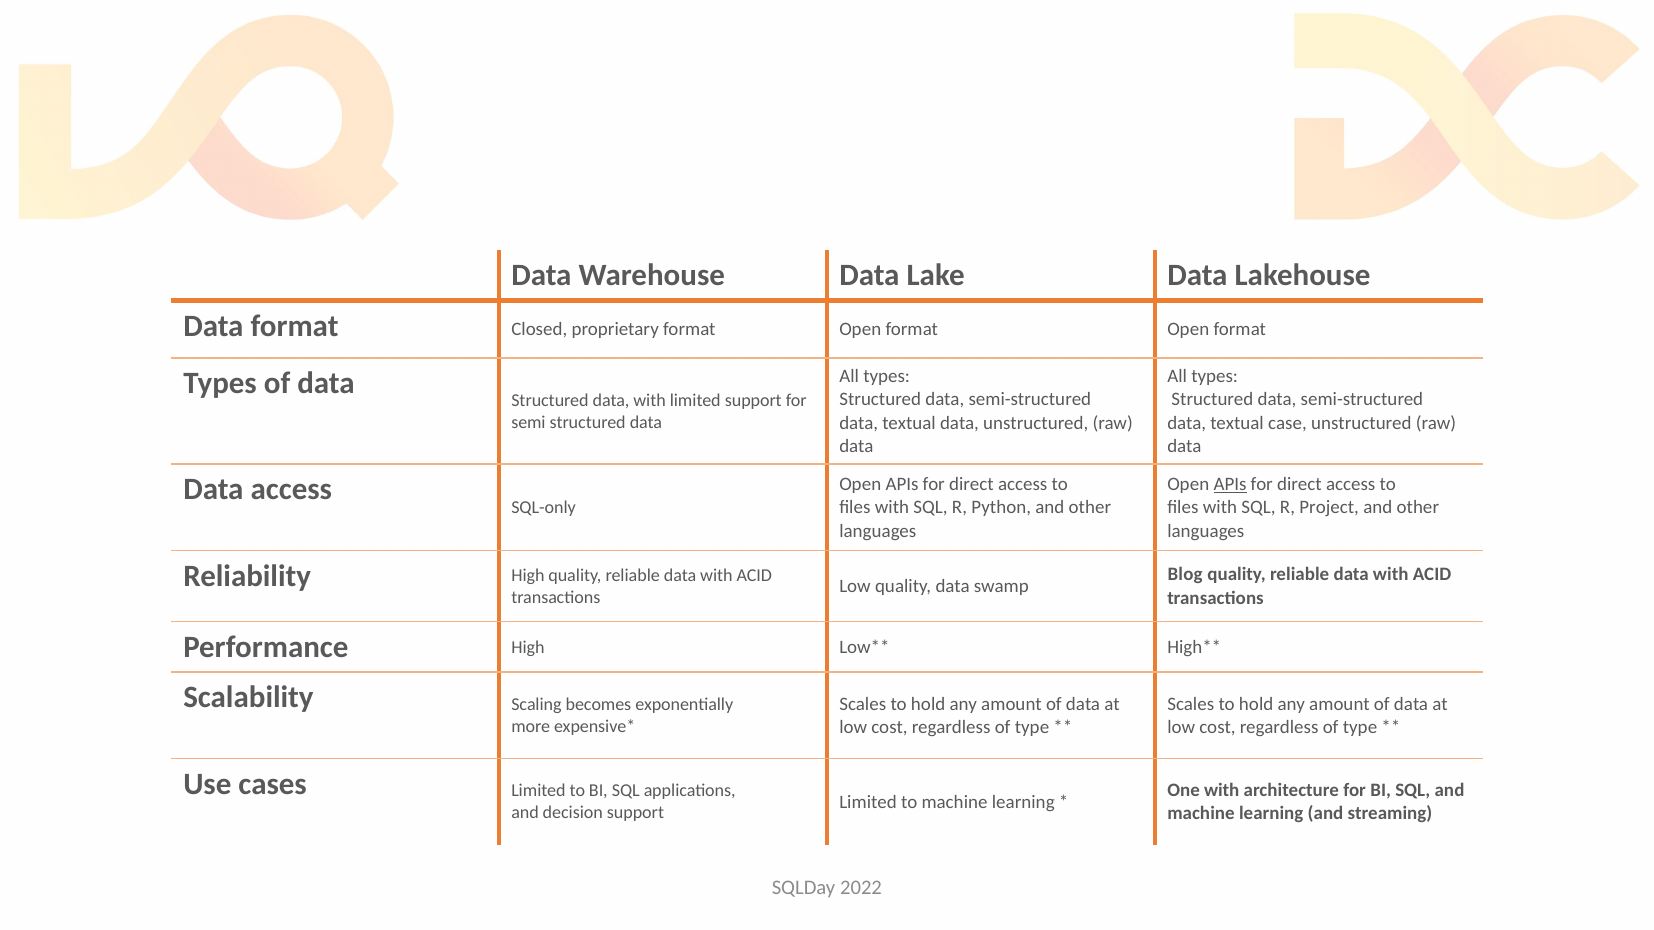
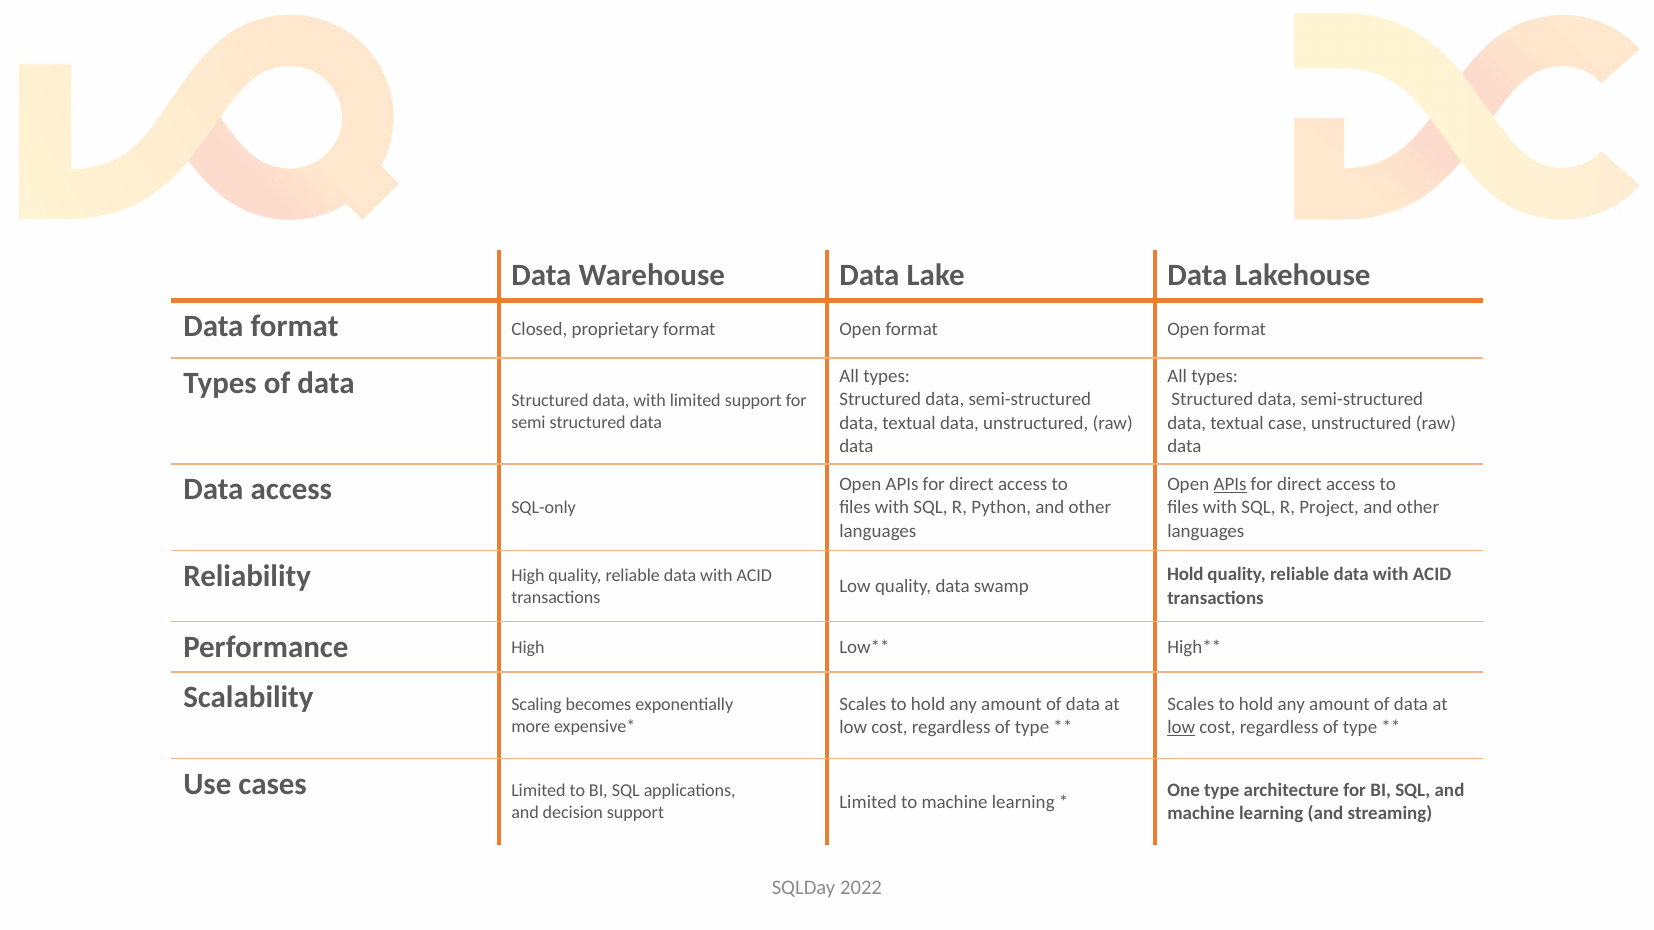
Blog at (1185, 575): Blog -> Hold
low at (1181, 727) underline: none -> present
One with: with -> type
